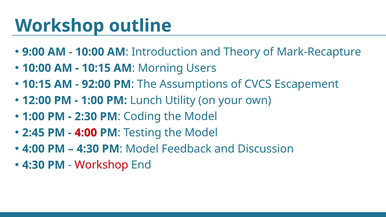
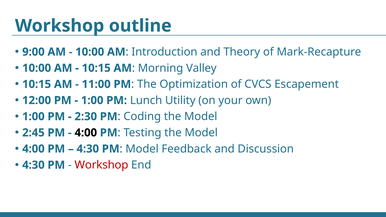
Users: Users -> Valley
92:00: 92:00 -> 11:00
Assumptions: Assumptions -> Optimization
4:00 at (86, 133) colour: red -> black
